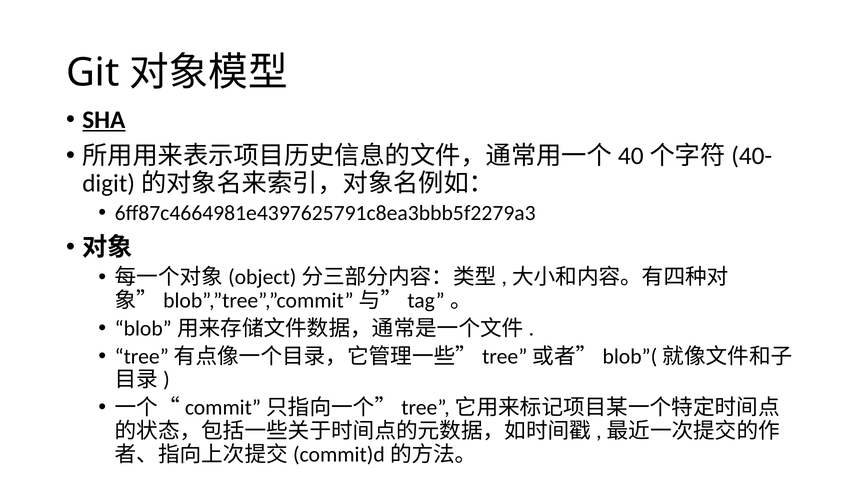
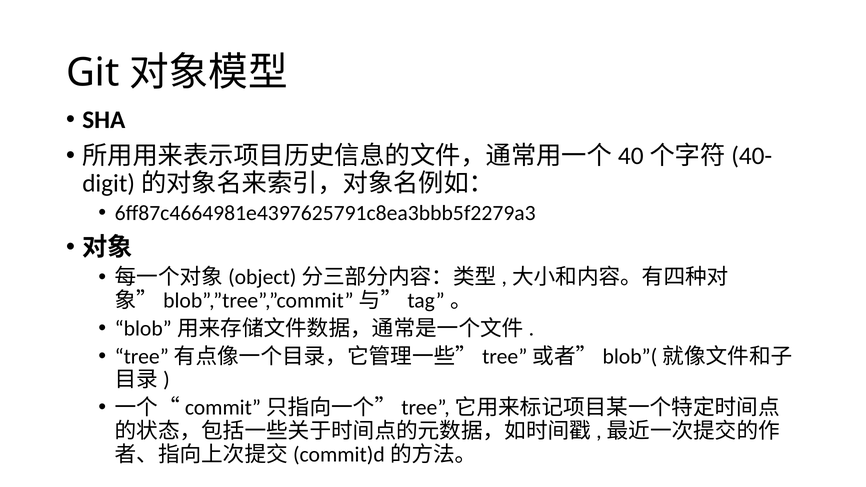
SHA underline: present -> none
